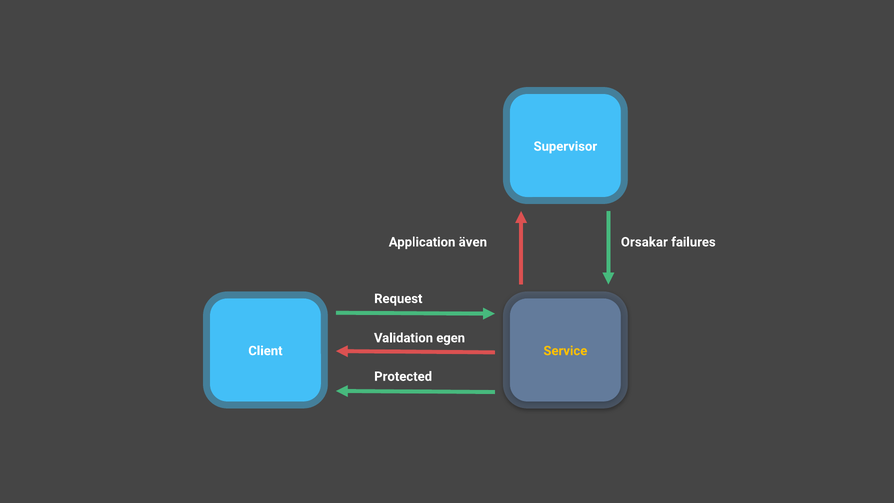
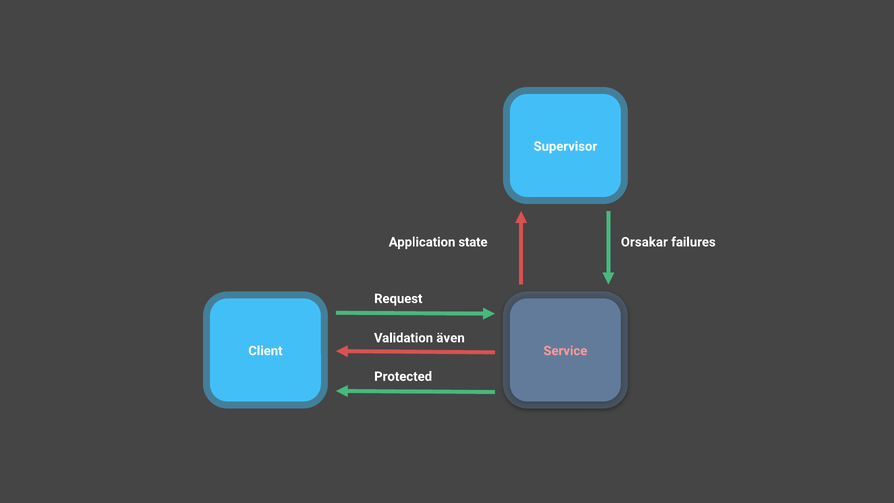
även: även -> state
egen: egen -> även
Service colour: yellow -> pink
